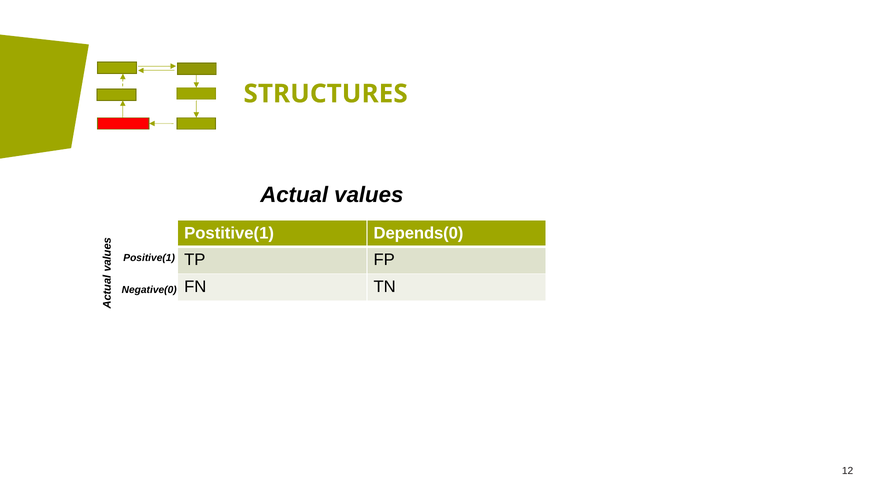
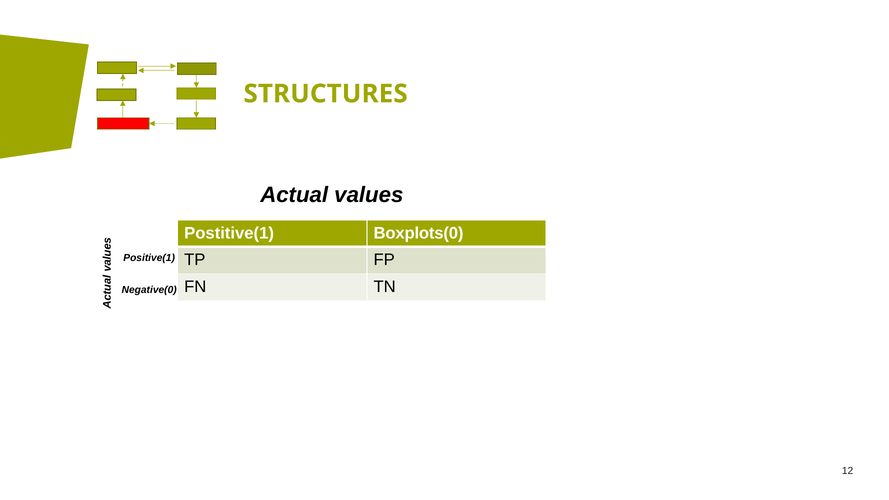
Depends(0: Depends(0 -> Boxplots(0
